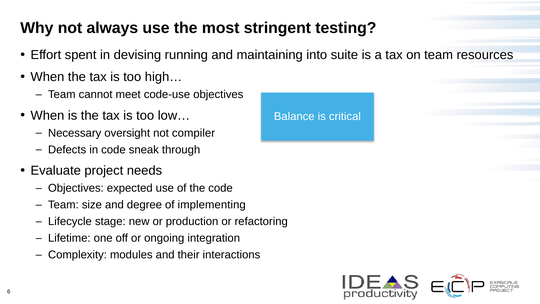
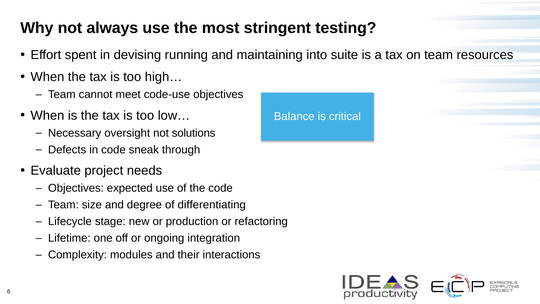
compiler: compiler -> solutions
implementing: implementing -> differentiating
